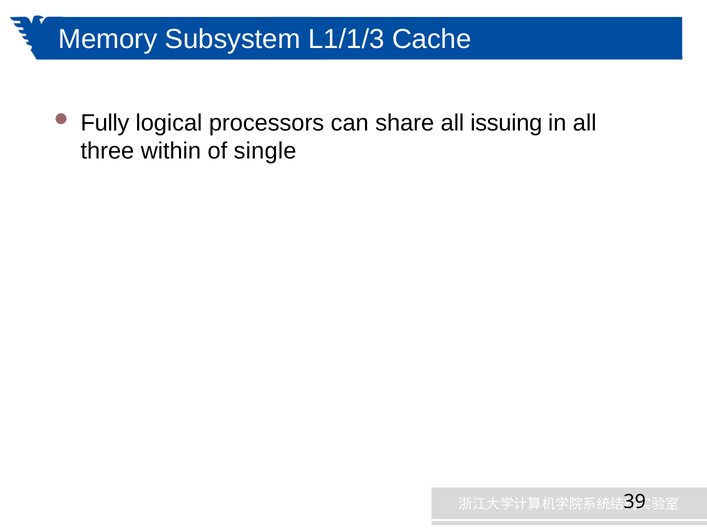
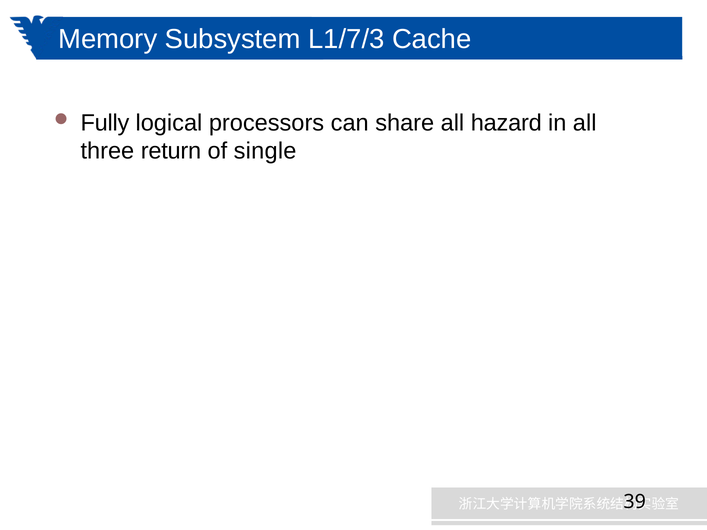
L1/1/3: L1/1/3 -> L1/7/3
issuing: issuing -> hazard
within: within -> return
